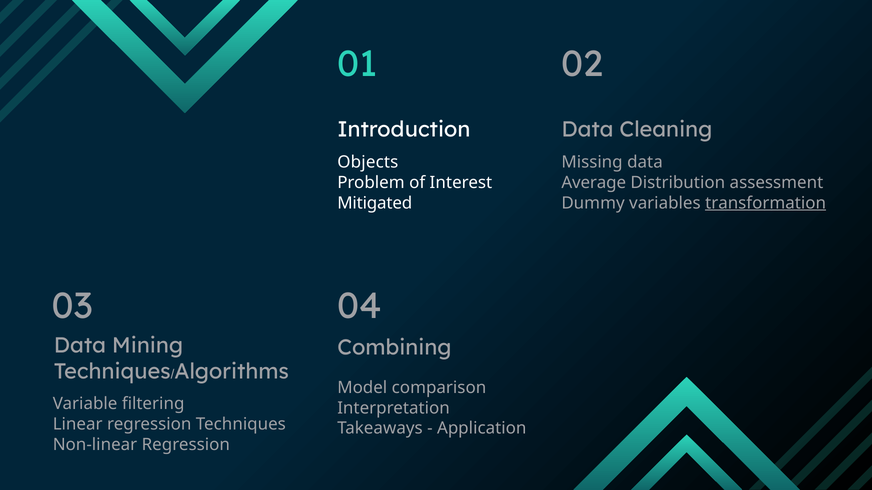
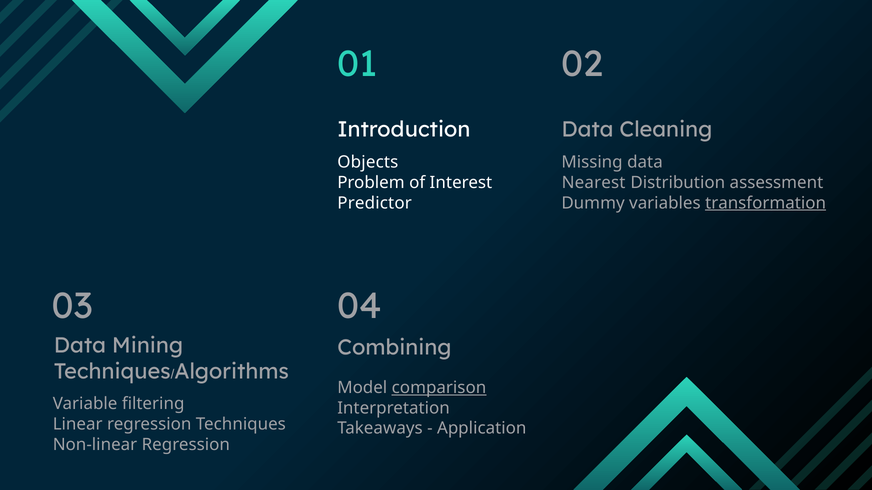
Average: Average -> Nearest
Mitigated: Mitigated -> Predictor
comparison underline: none -> present
